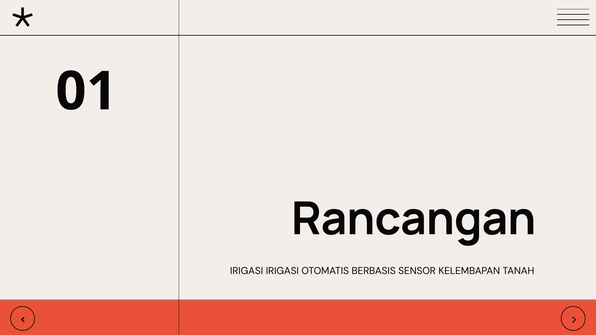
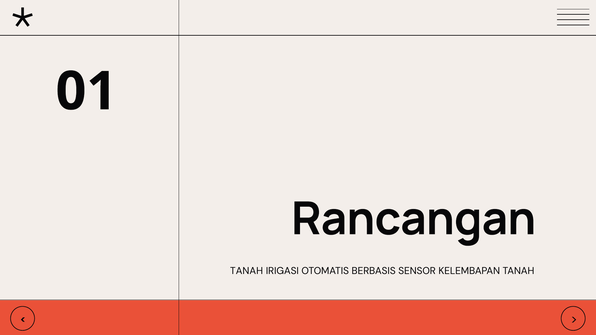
IRIGASI at (247, 271): IRIGASI -> TANAH
